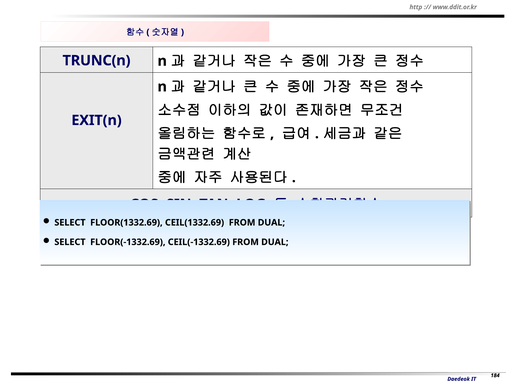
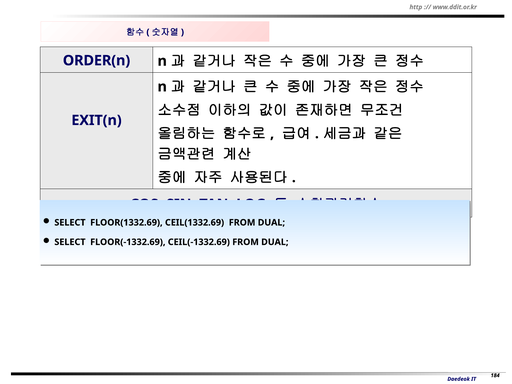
TRUNC(n: TRUNC(n -> ORDER(n
